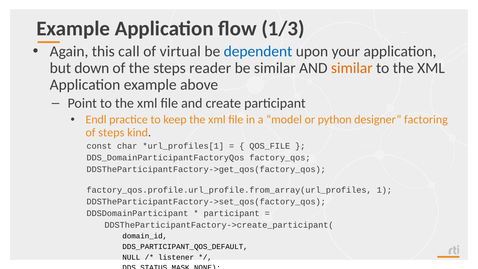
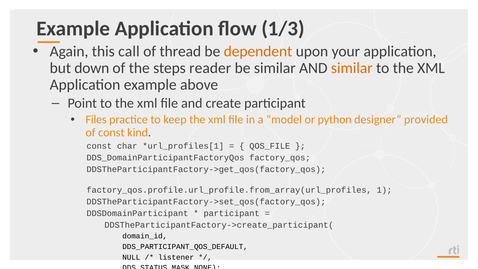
virtual: virtual -> thread
dependent colour: blue -> orange
Endl: Endl -> Files
factoring: factoring -> provided
of steps: steps -> const
